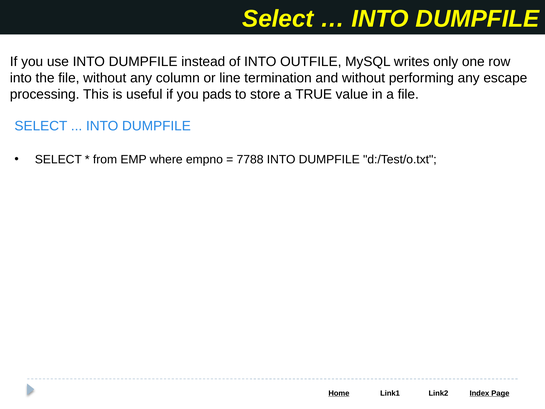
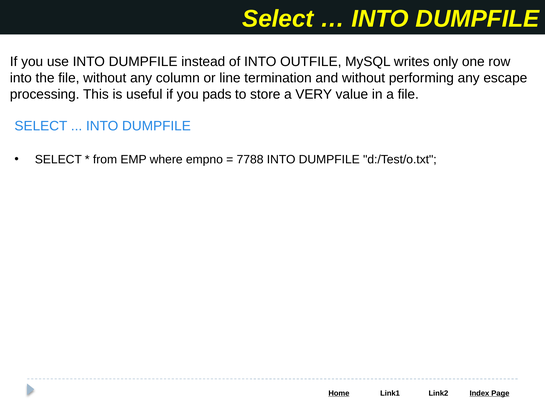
TRUE: TRUE -> VERY
